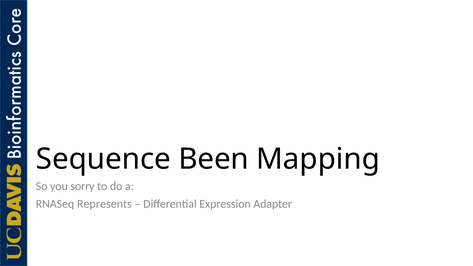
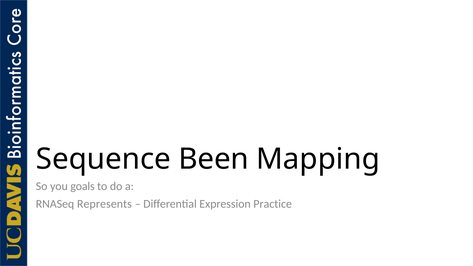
sorry: sorry -> goals
Adapter: Adapter -> Practice
